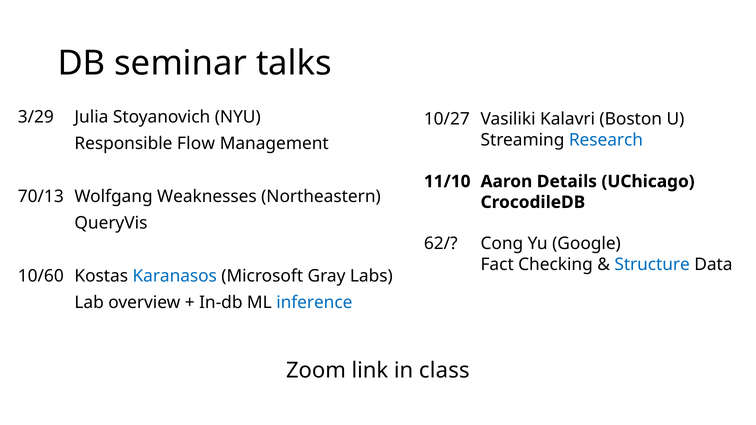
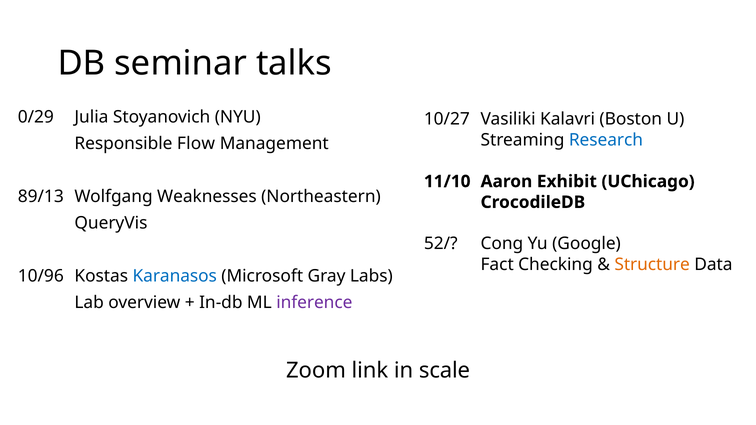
3/29: 3/29 -> 0/29
Details: Details -> Exhibit
70/13: 70/13 -> 89/13
62/: 62/ -> 52/
Structure colour: blue -> orange
10/60: 10/60 -> 10/96
inference colour: blue -> purple
class: class -> scale
